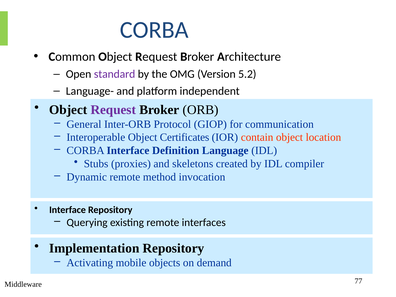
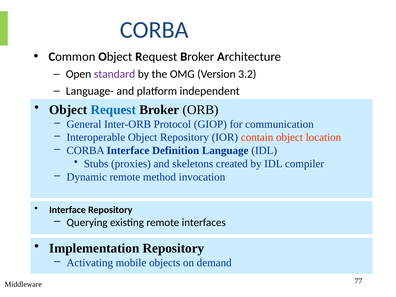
5.2: 5.2 -> 3.2
Request at (113, 110) colour: purple -> blue
Object Certificates: Certificates -> Repository
